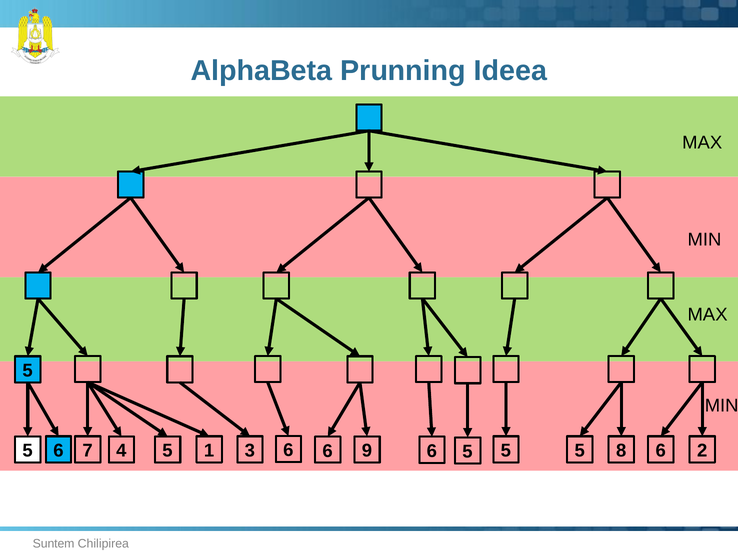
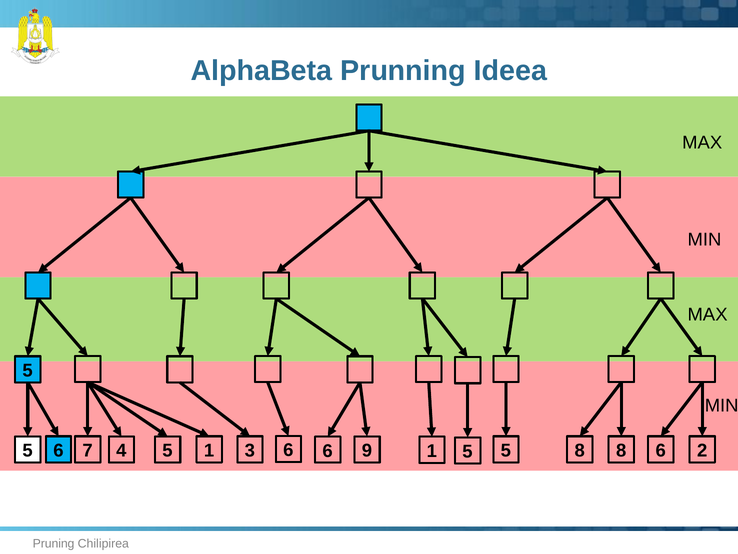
6 at (432, 451): 6 -> 1
6 5: 5 -> 8
Suntem: Suntem -> Pruning
